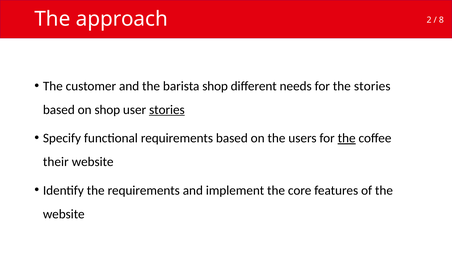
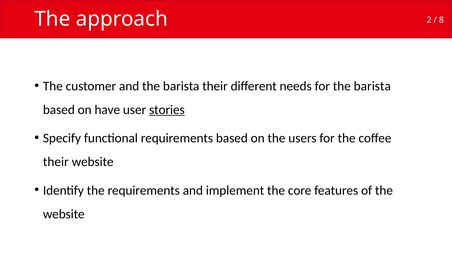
barista shop: shop -> their
for the stories: stories -> barista
on shop: shop -> have
the at (347, 138) underline: present -> none
